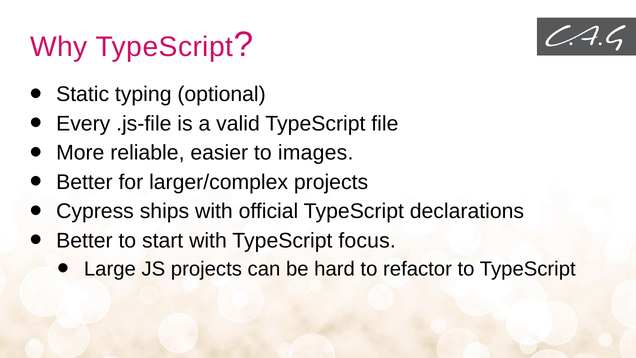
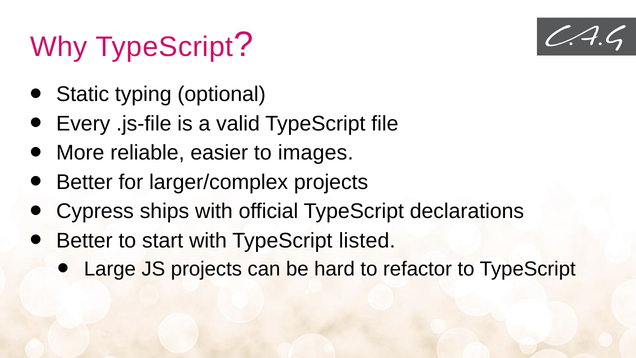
focus: focus -> listed
